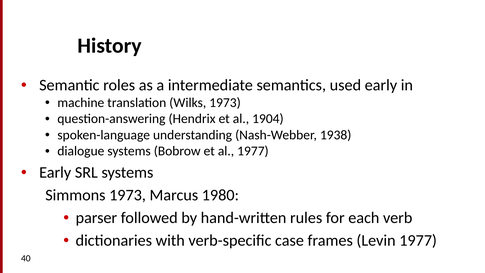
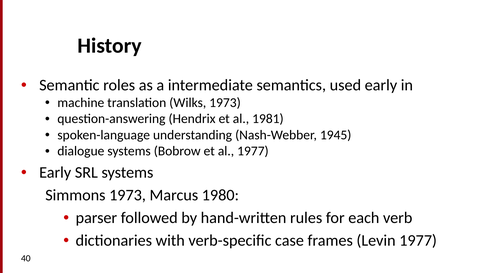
1904: 1904 -> 1981
1938: 1938 -> 1945
